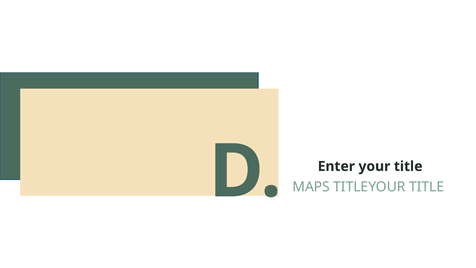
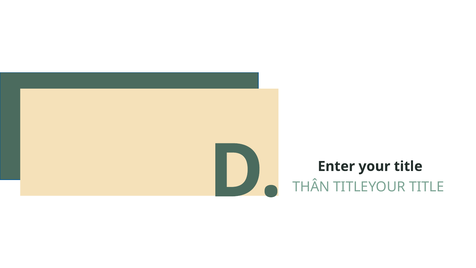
MAPS: MAPS -> THÂN
